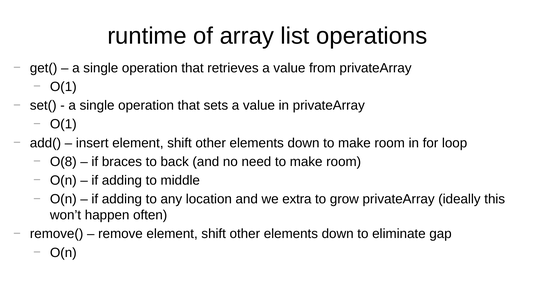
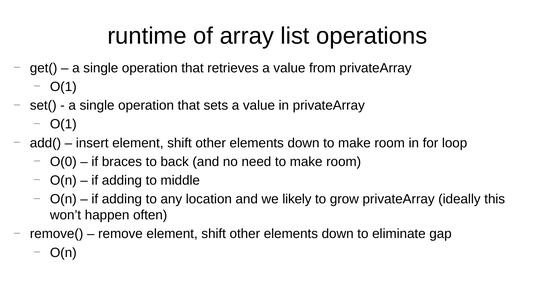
O(8: O(8 -> O(0
extra: extra -> likely
